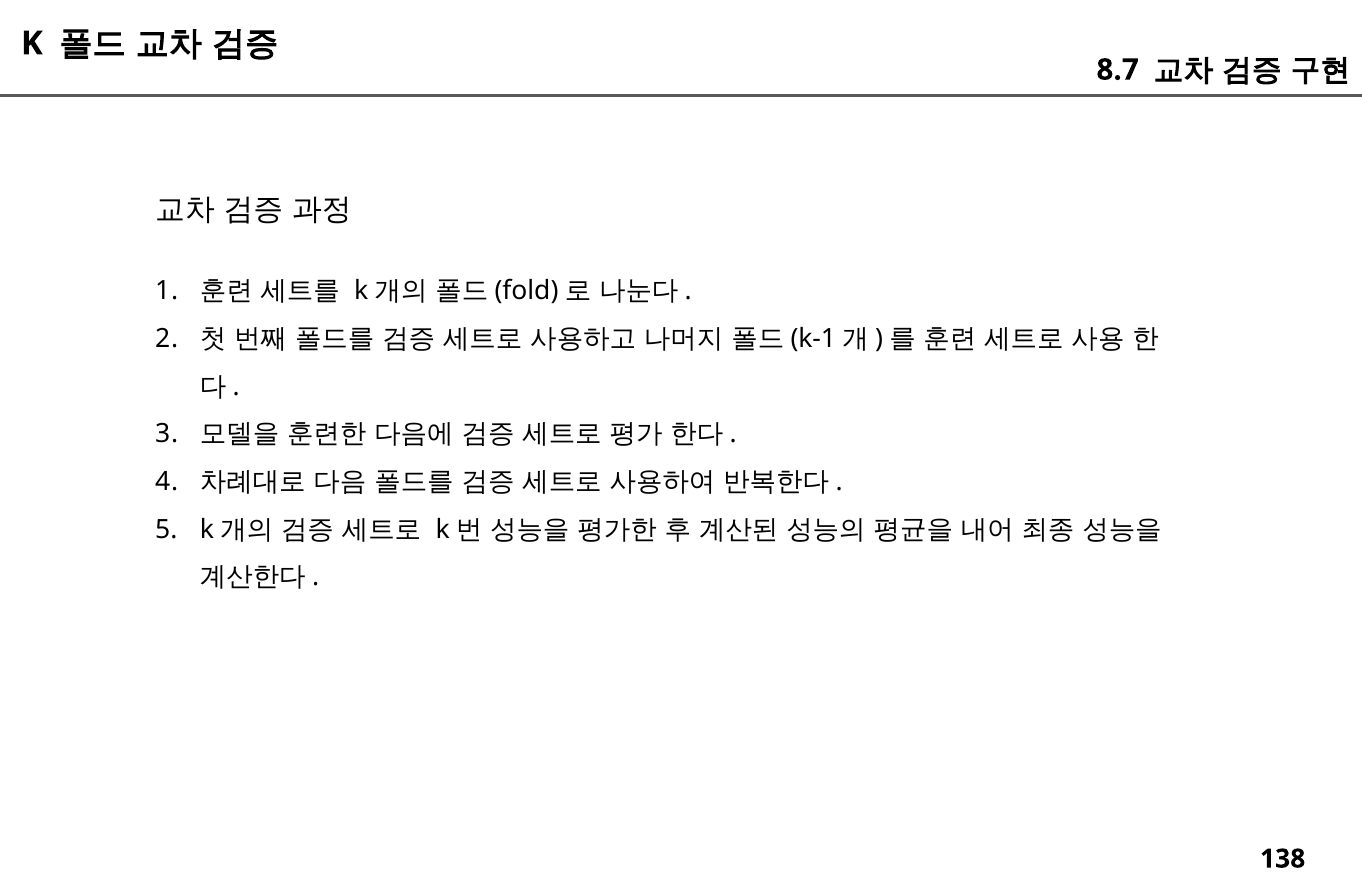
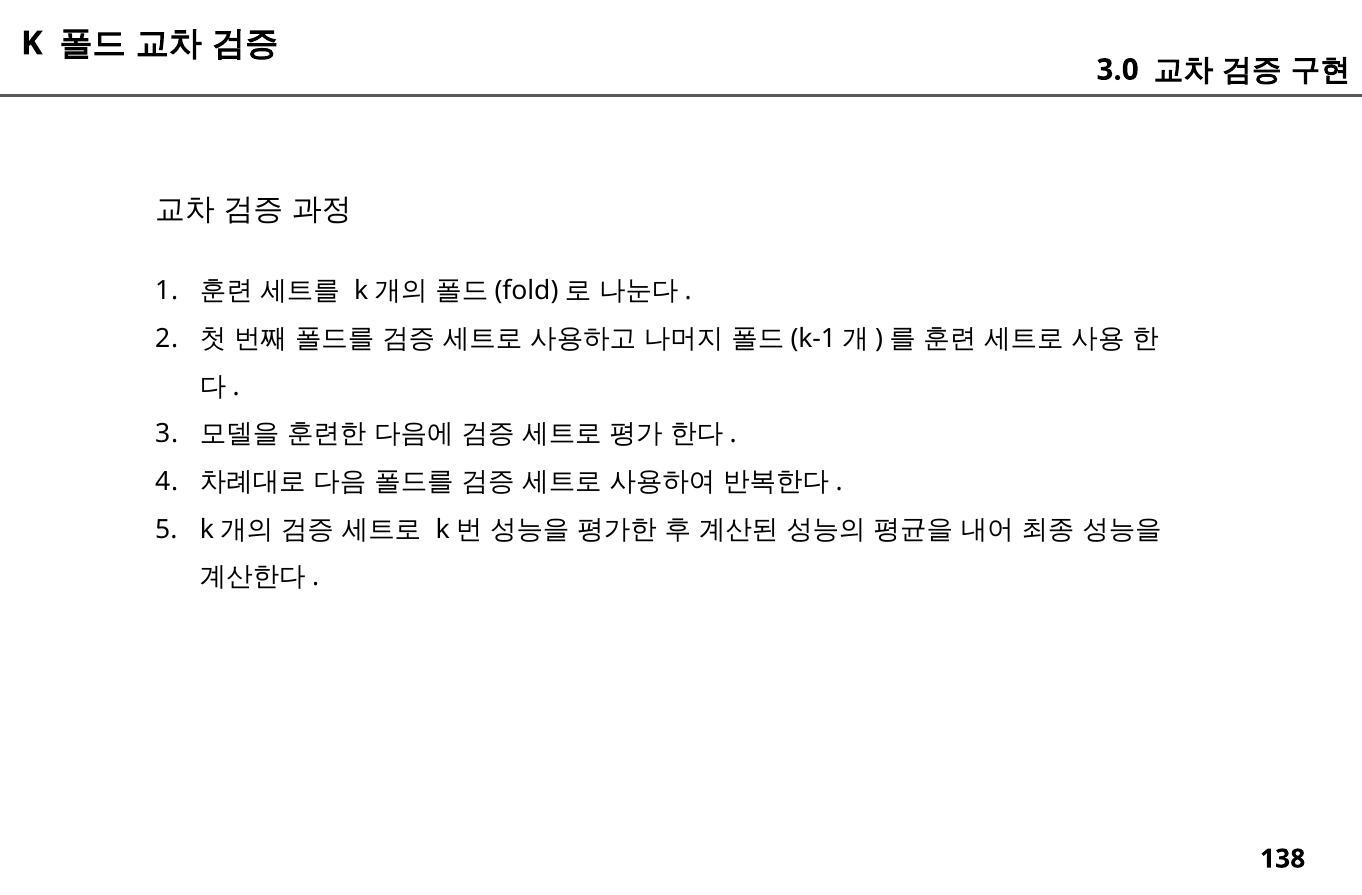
8.7: 8.7 -> 3.0
